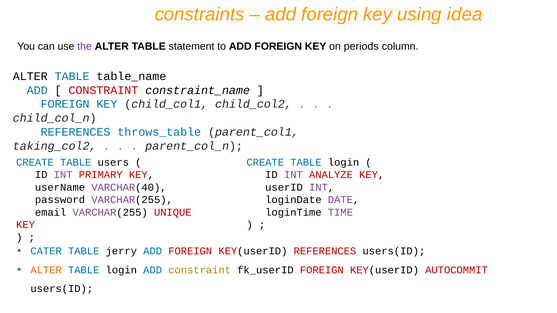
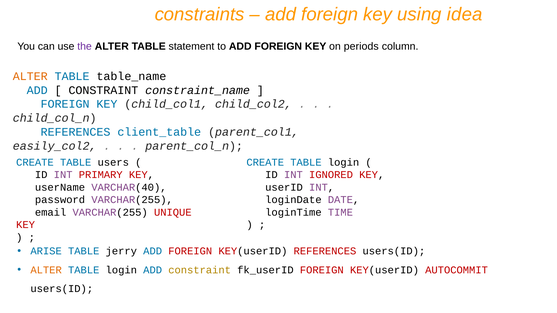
ALTER at (30, 76) colour: black -> orange
CONSTRAINT at (103, 90) colour: red -> black
throws_table: throws_table -> client_table
taking_col2: taking_col2 -> easily_col2
ANALYZE: ANALYZE -> IGNORED
CATER: CATER -> ARISE
